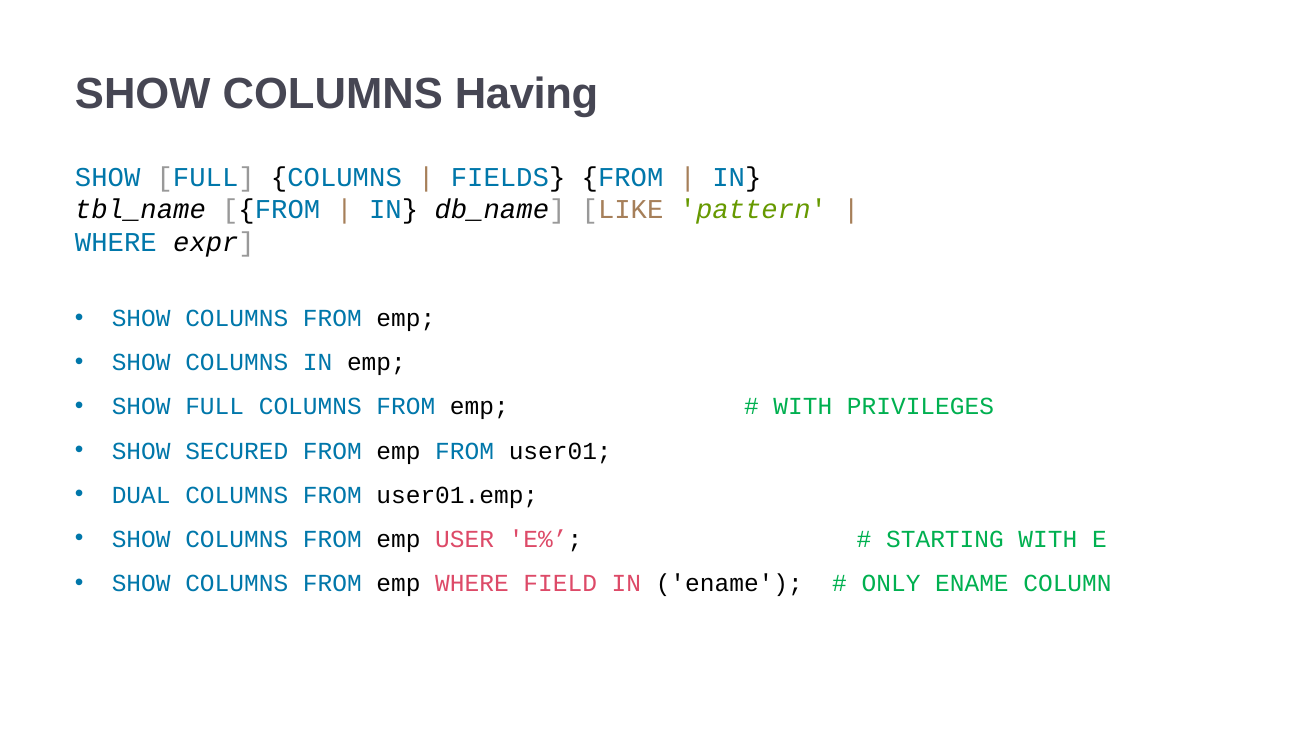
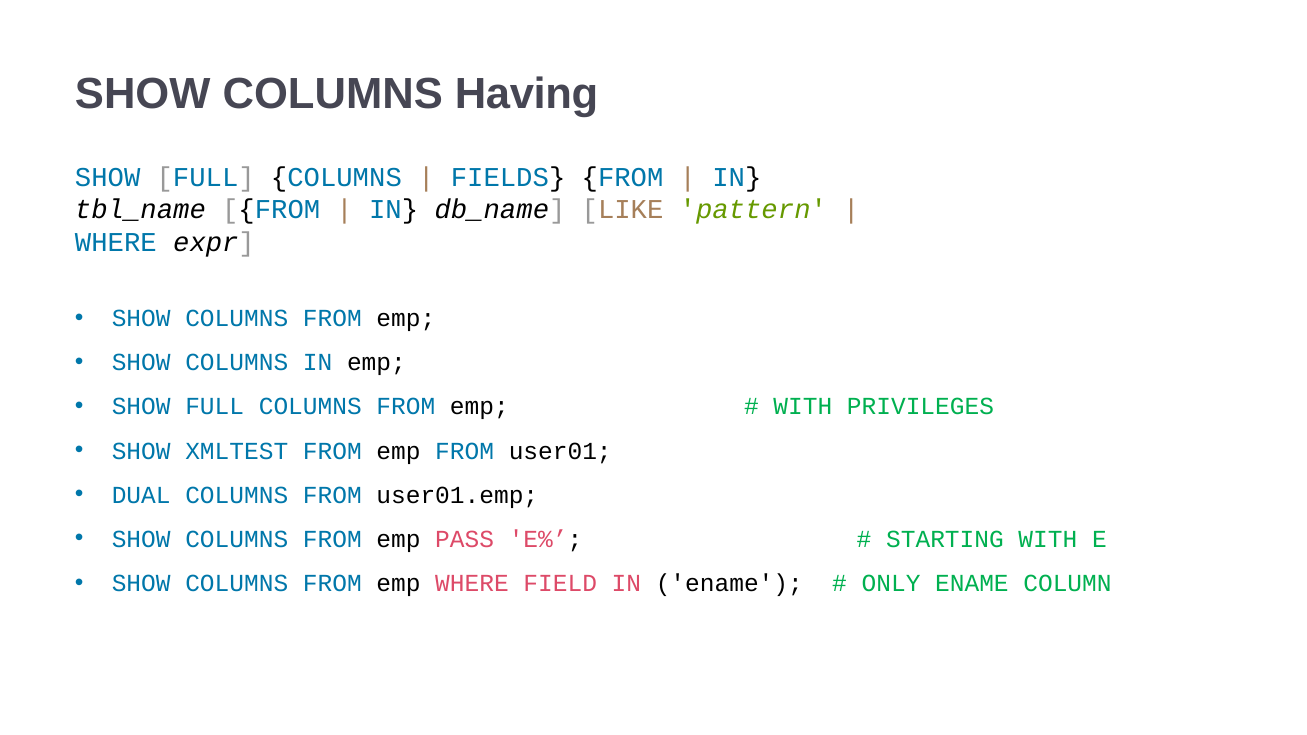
SECURED: SECURED -> XMLTEST
USER: USER -> PASS
